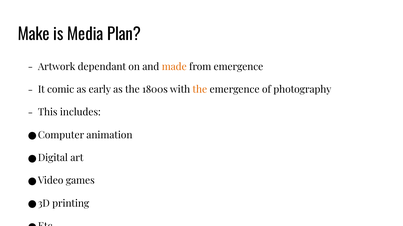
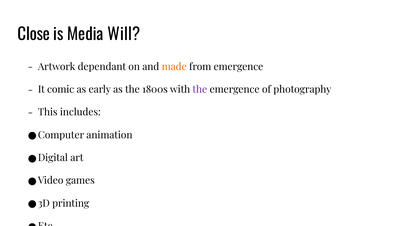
Make: Make -> Close
Plan: Plan -> Will
the at (200, 90) colour: orange -> purple
